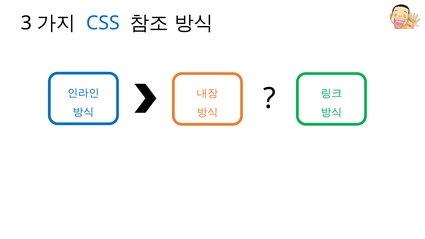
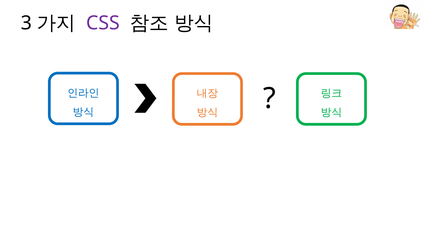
CSS colour: blue -> purple
